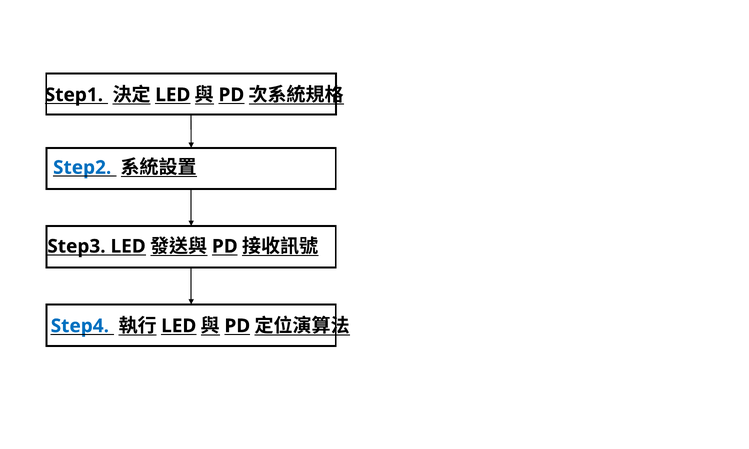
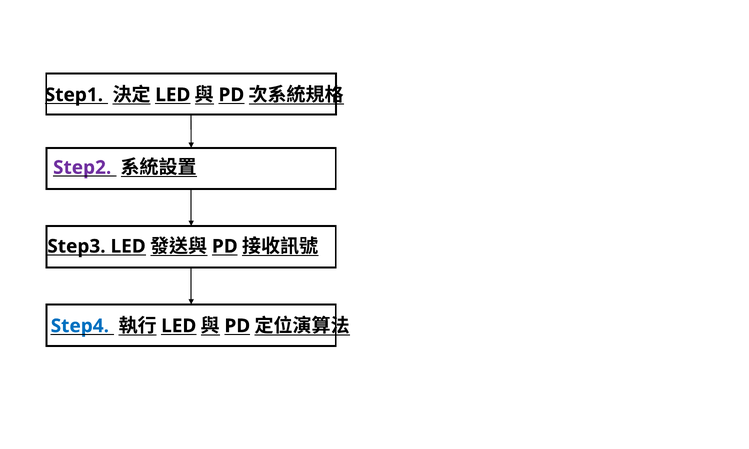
Step2 colour: blue -> purple
